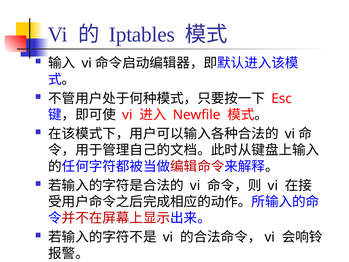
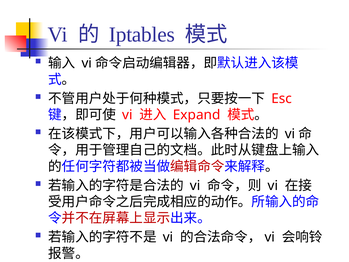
Newfile: Newfile -> Expand
